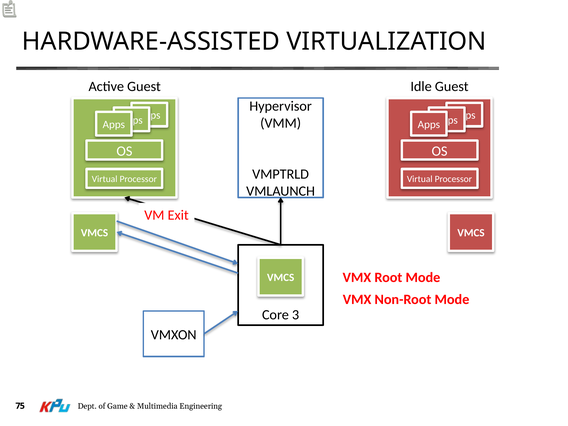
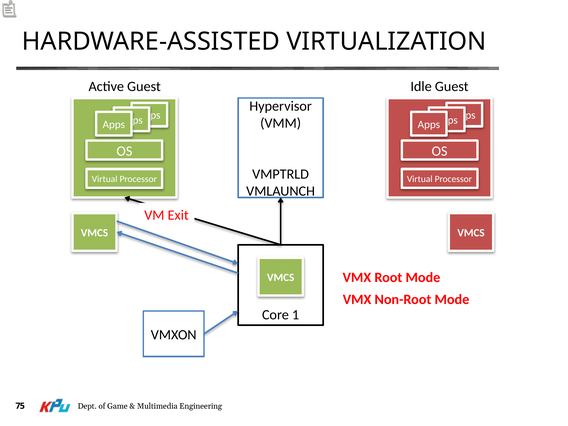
3: 3 -> 1
